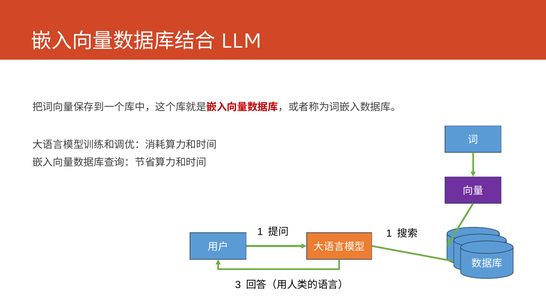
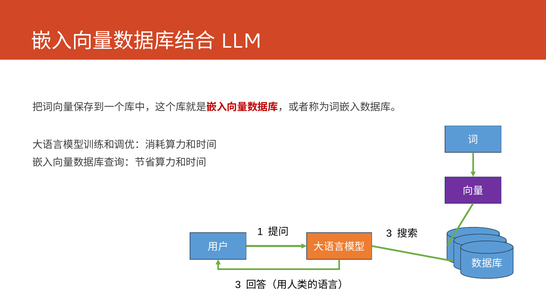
1 at (389, 233): 1 -> 3
